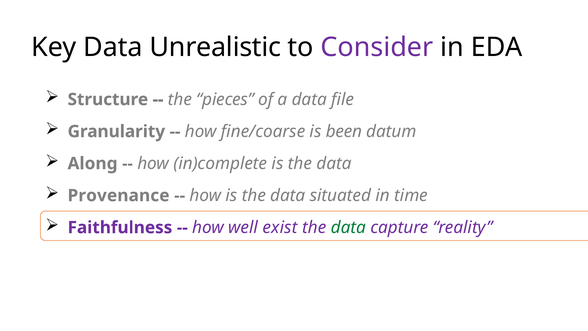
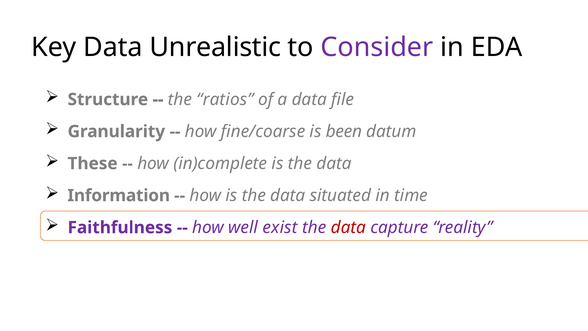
pieces: pieces -> ratios
Along: Along -> These
Provenance: Provenance -> Information
data at (348, 227) colour: green -> red
